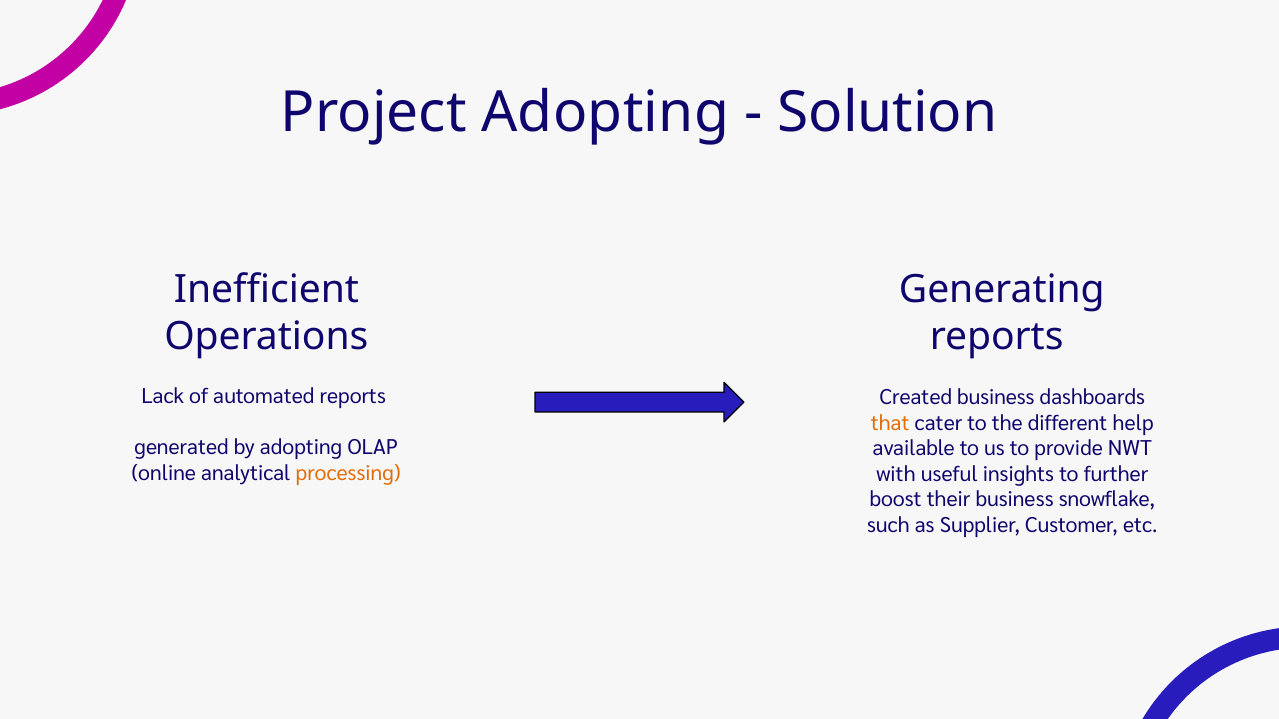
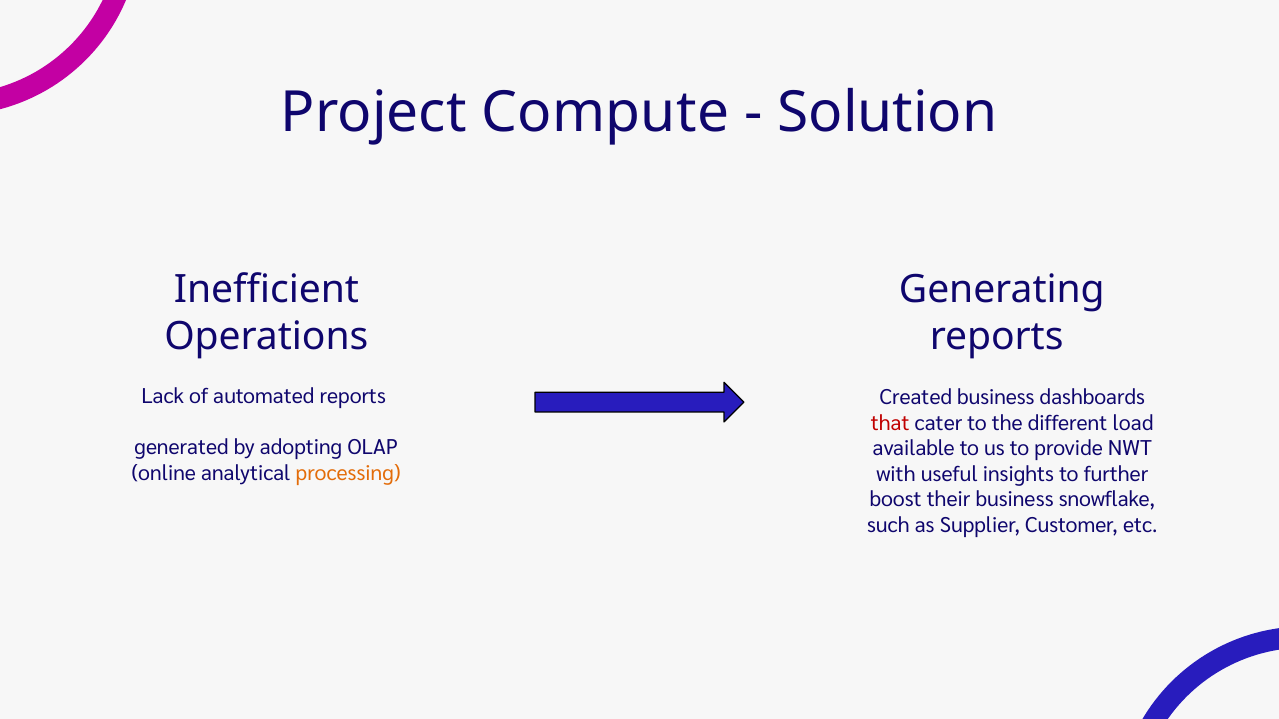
Project Adopting: Adopting -> Compute
that colour: orange -> red
help: help -> load
